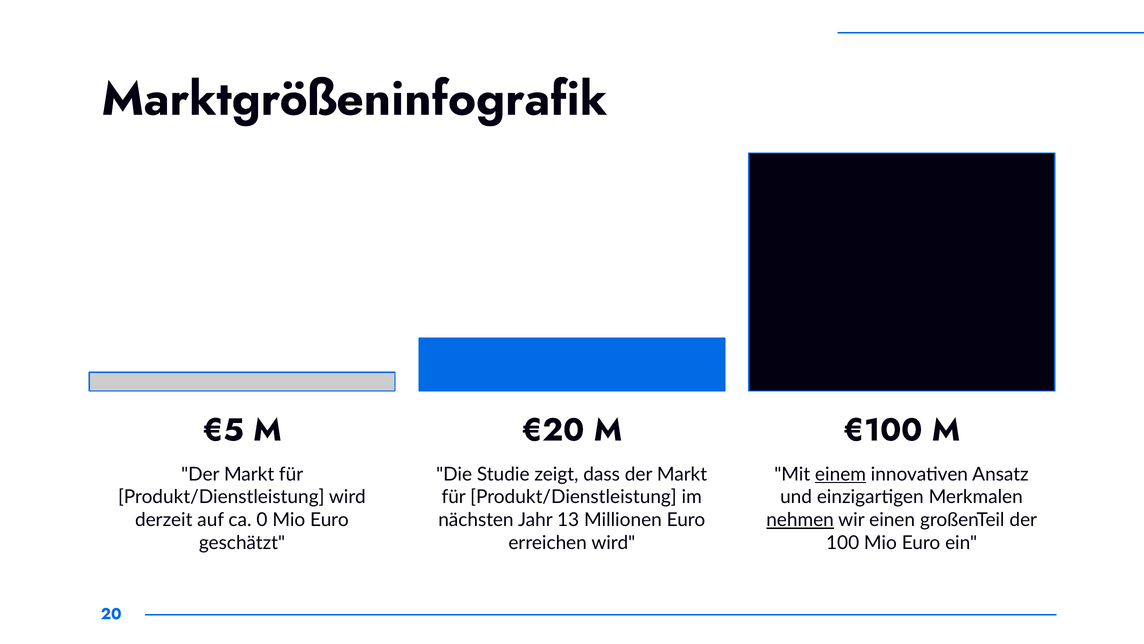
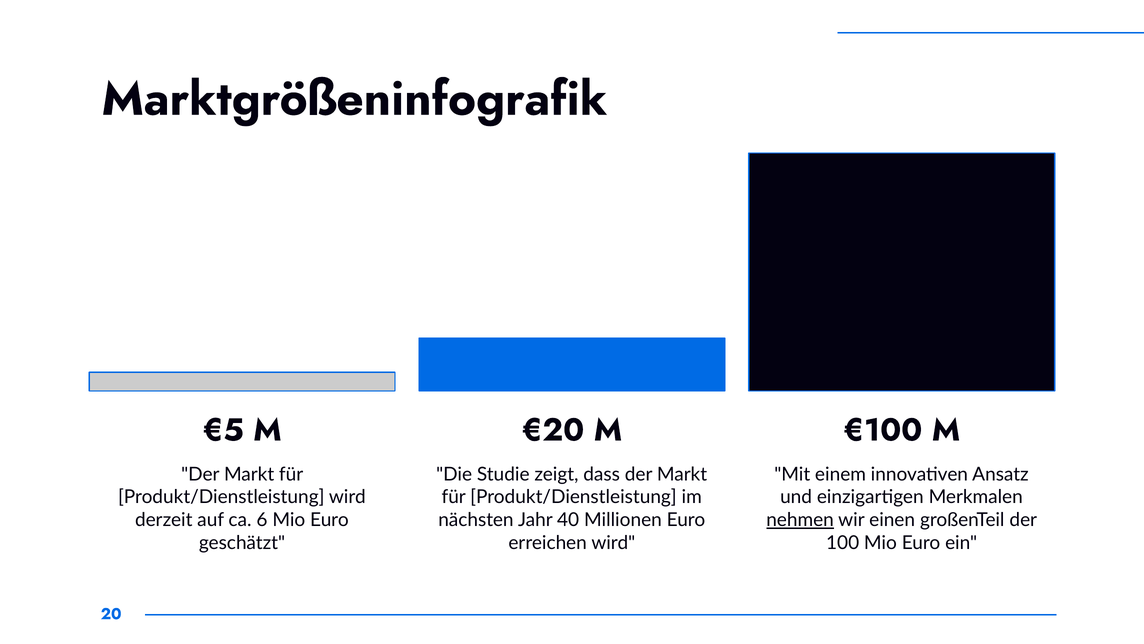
einem underline: present -> none
0: 0 -> 6
13: 13 -> 40
